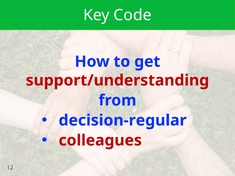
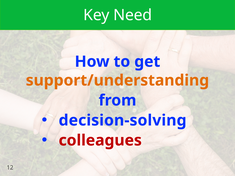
Code: Code -> Need
support/understanding colour: red -> orange
decision-regular: decision-regular -> decision-solving
